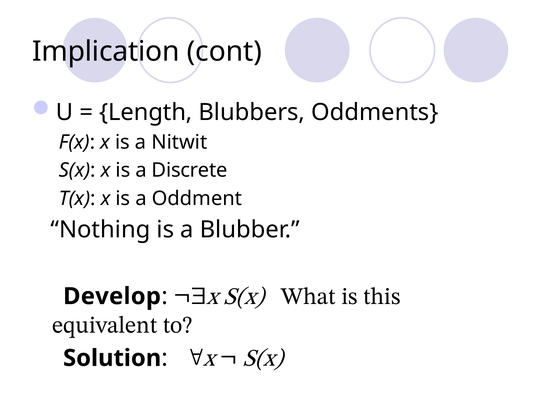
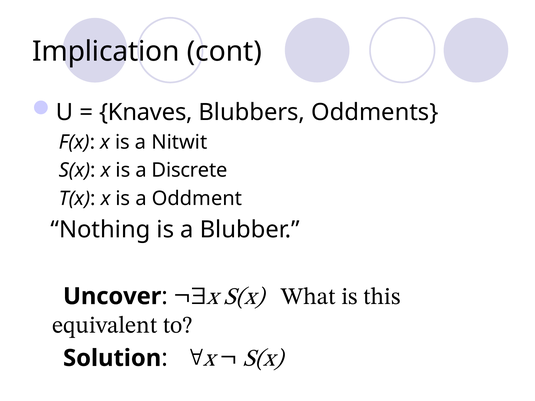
Length: Length -> Knaves
Develop: Develop -> Uncover
